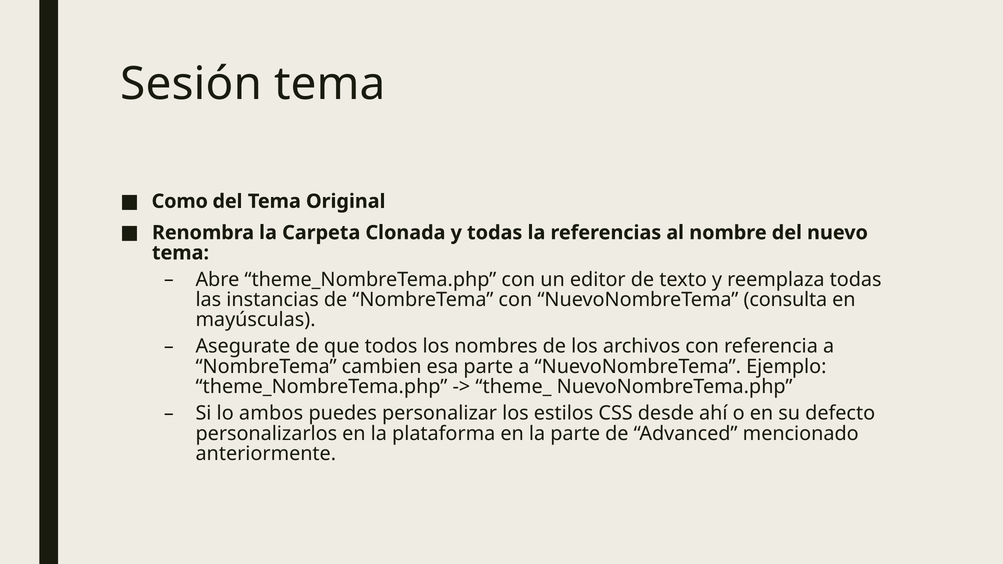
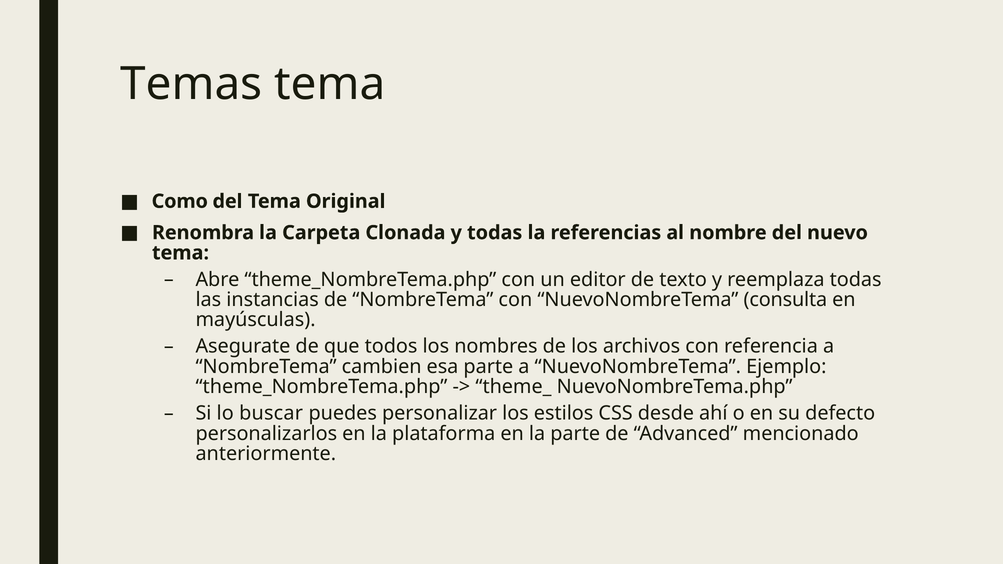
Sesión: Sesión -> Temas
ambos: ambos -> buscar
